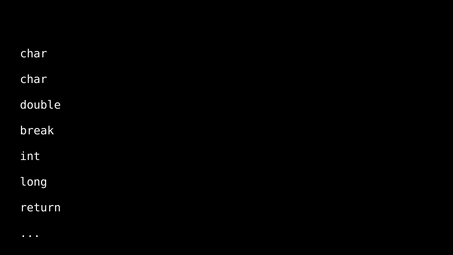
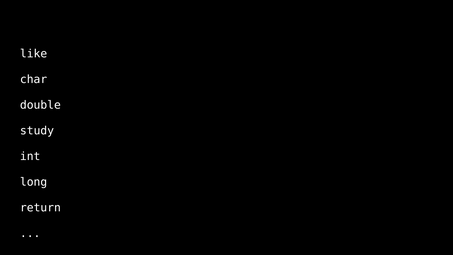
char at (34, 54): char -> like
break: break -> study
